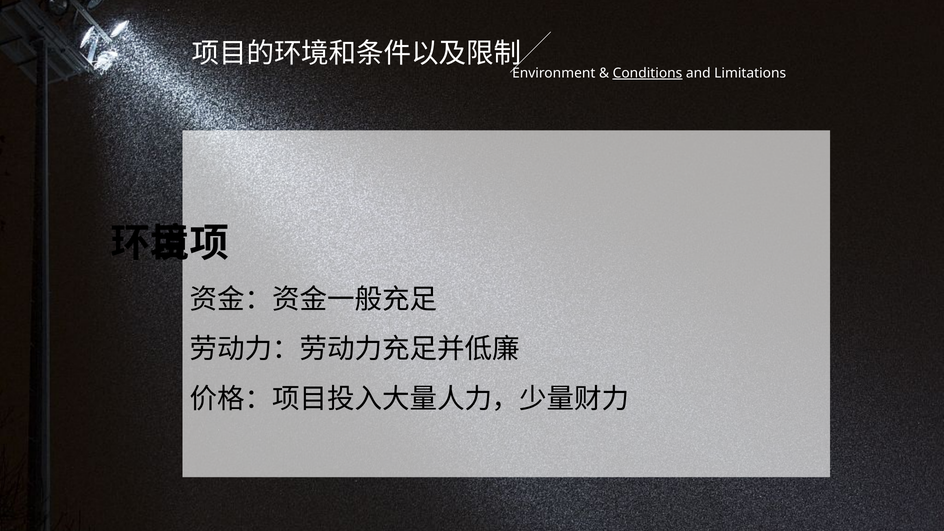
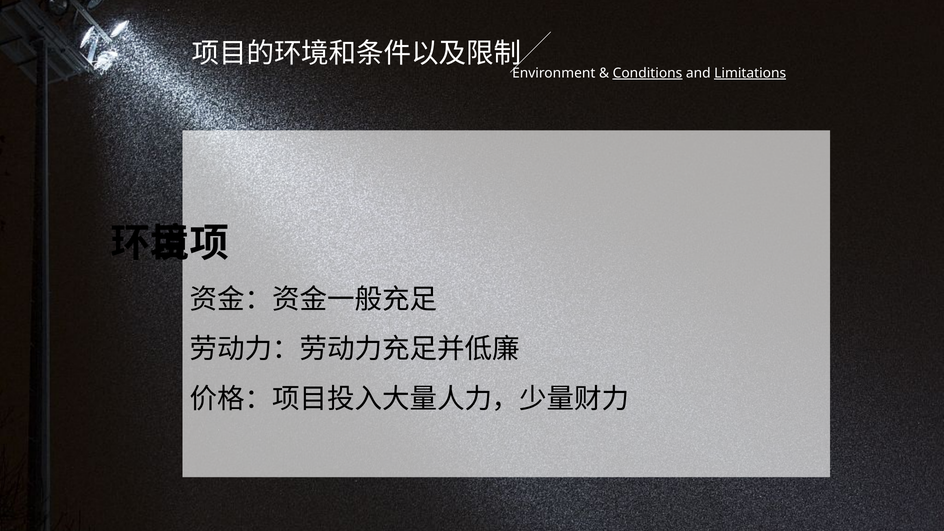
Limitations underline: none -> present
